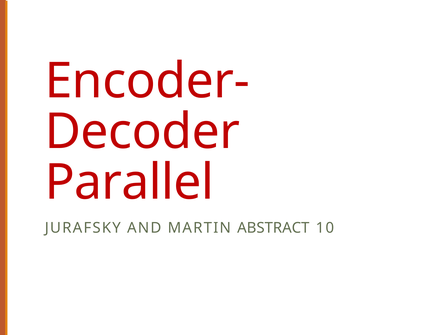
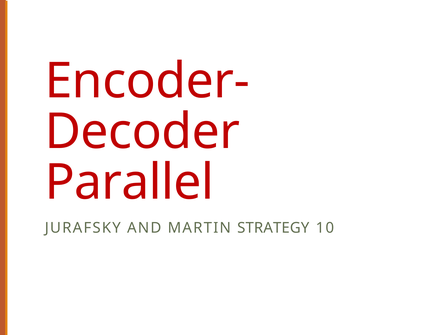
ABSTRACT: ABSTRACT -> STRATEGY
